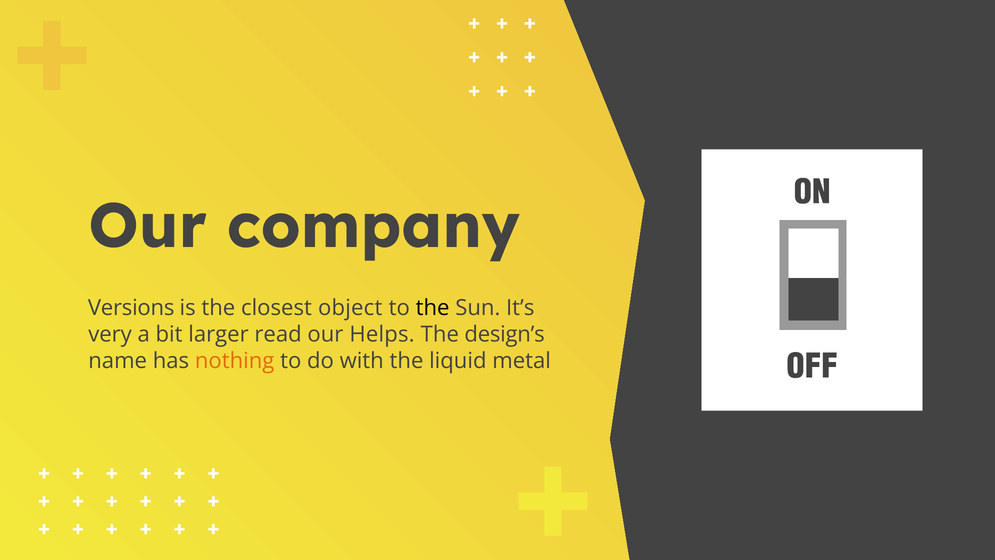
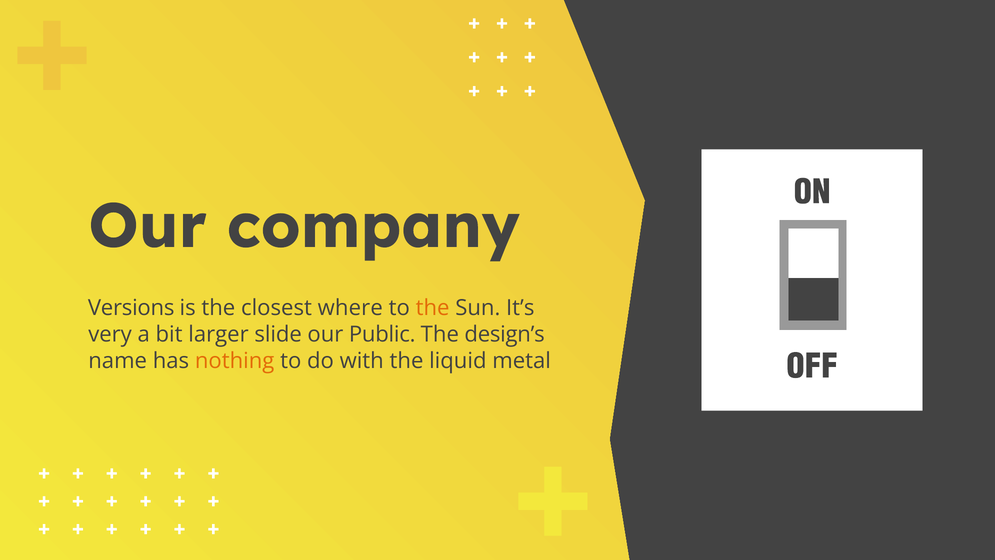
object: object -> where
the at (433, 308) colour: black -> orange
read: read -> slide
Helps: Helps -> Public
